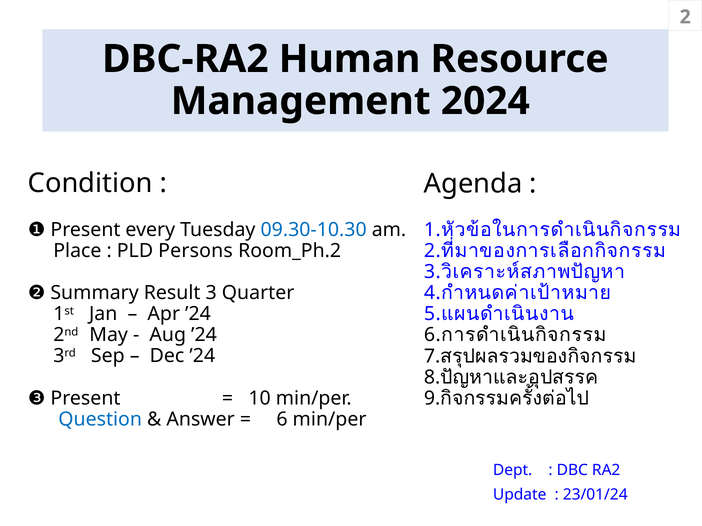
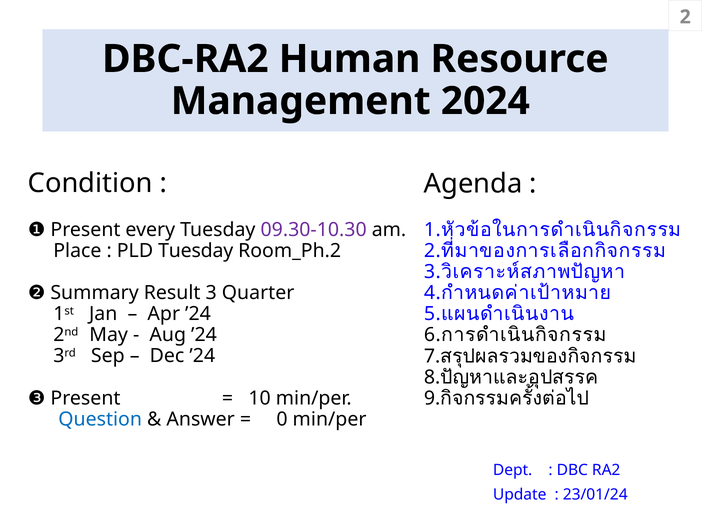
09.30-10.30 colour: blue -> purple
PLD Persons: Persons -> Tuesday
6: 6 -> 0
